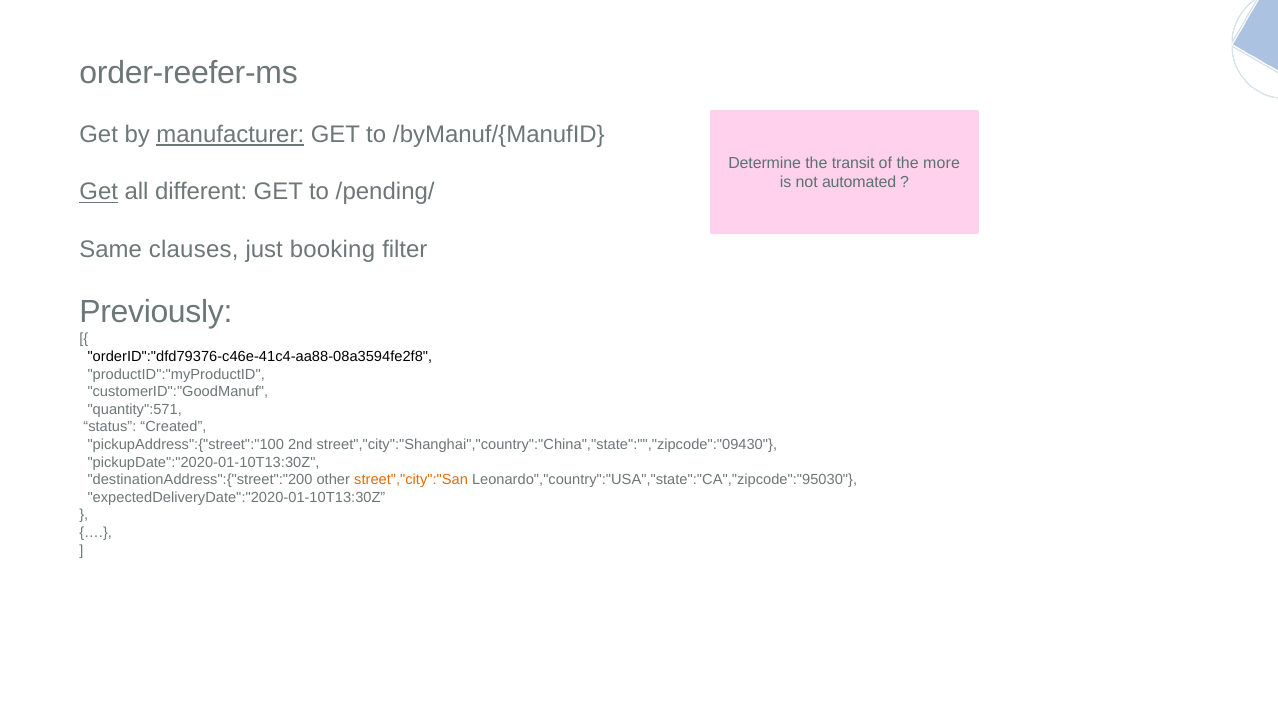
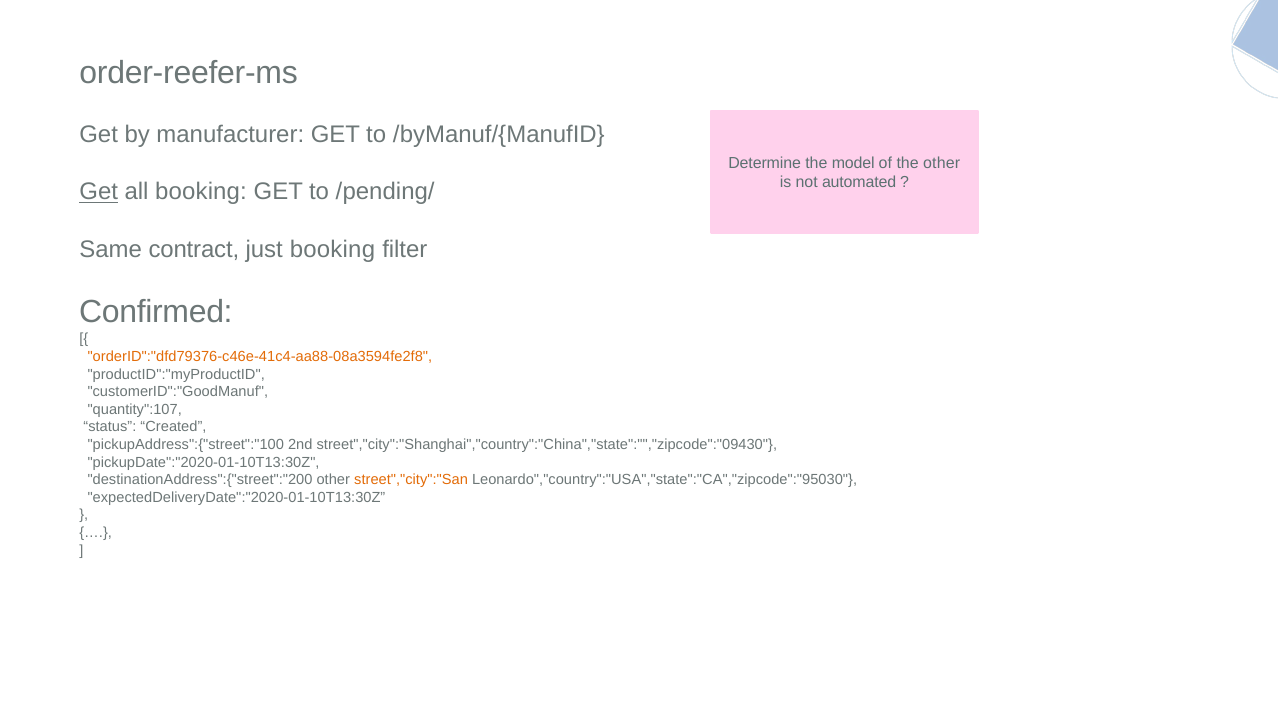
manufacturer underline: present -> none
transit: transit -> model
the more: more -> other
all different: different -> booking
clauses: clauses -> contract
Previously: Previously -> Confirmed
orderID":"dfd79376-c46e-41c4-aa88-08a3594fe2f8 colour: black -> orange
quantity":571: quantity":571 -> quantity":107
